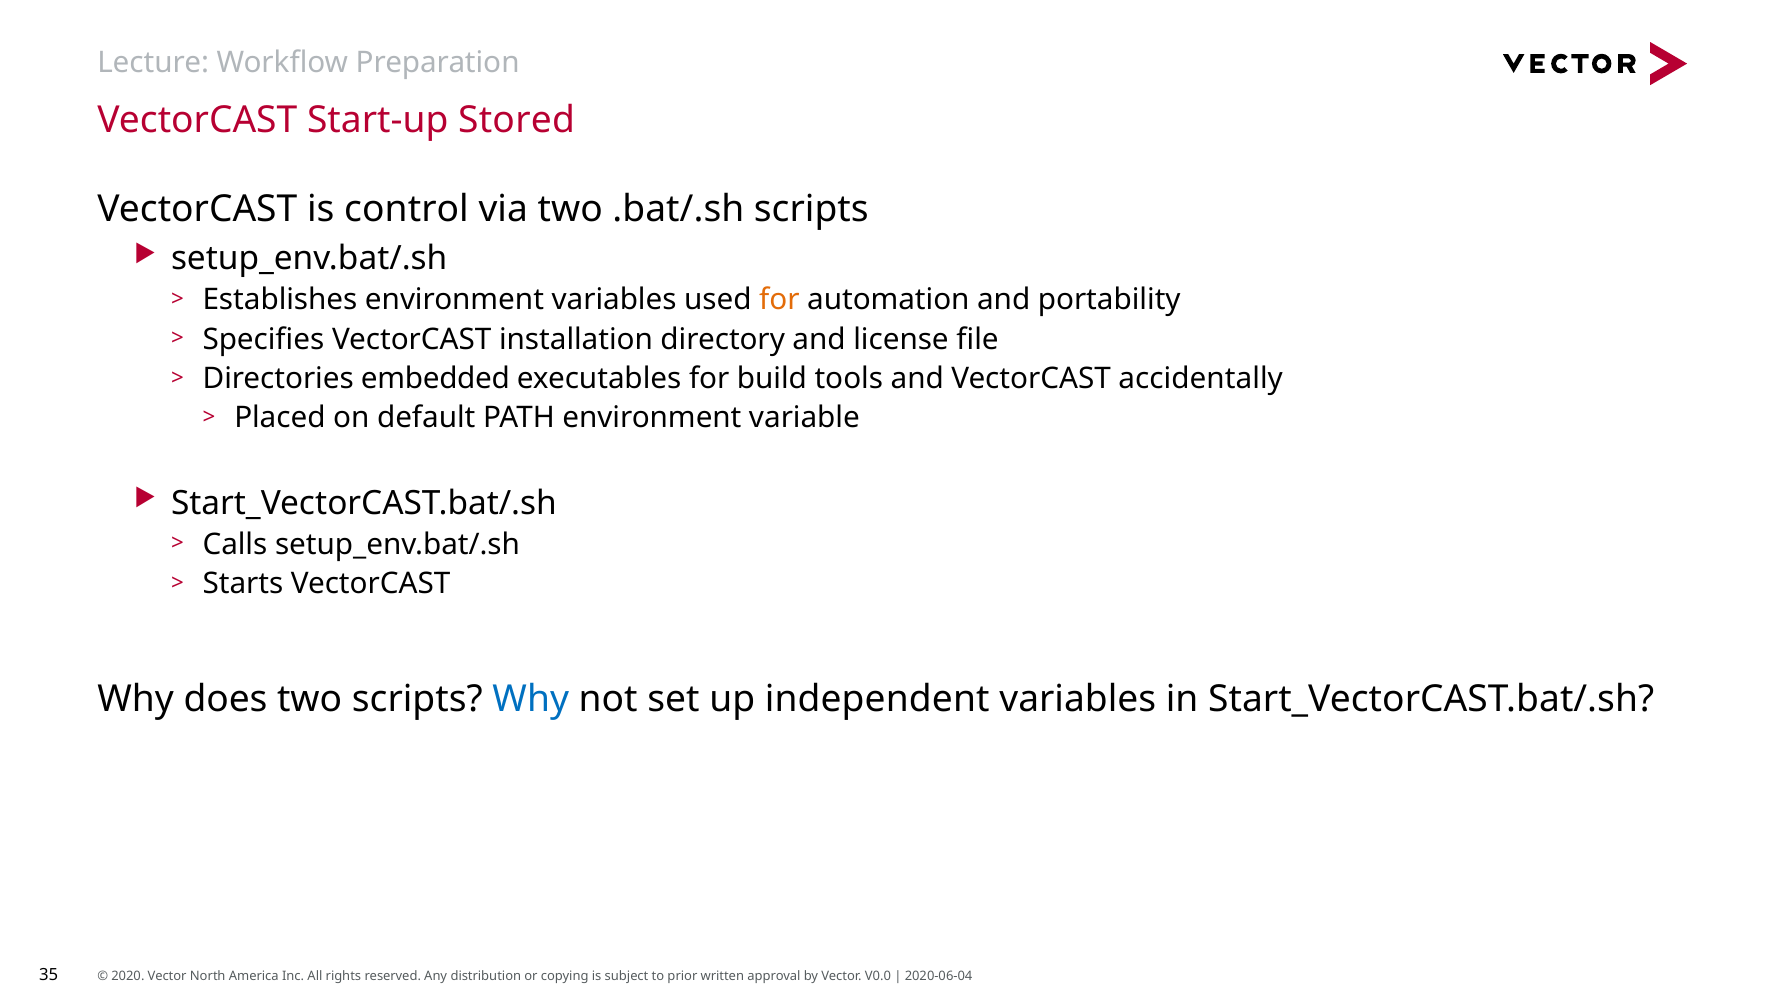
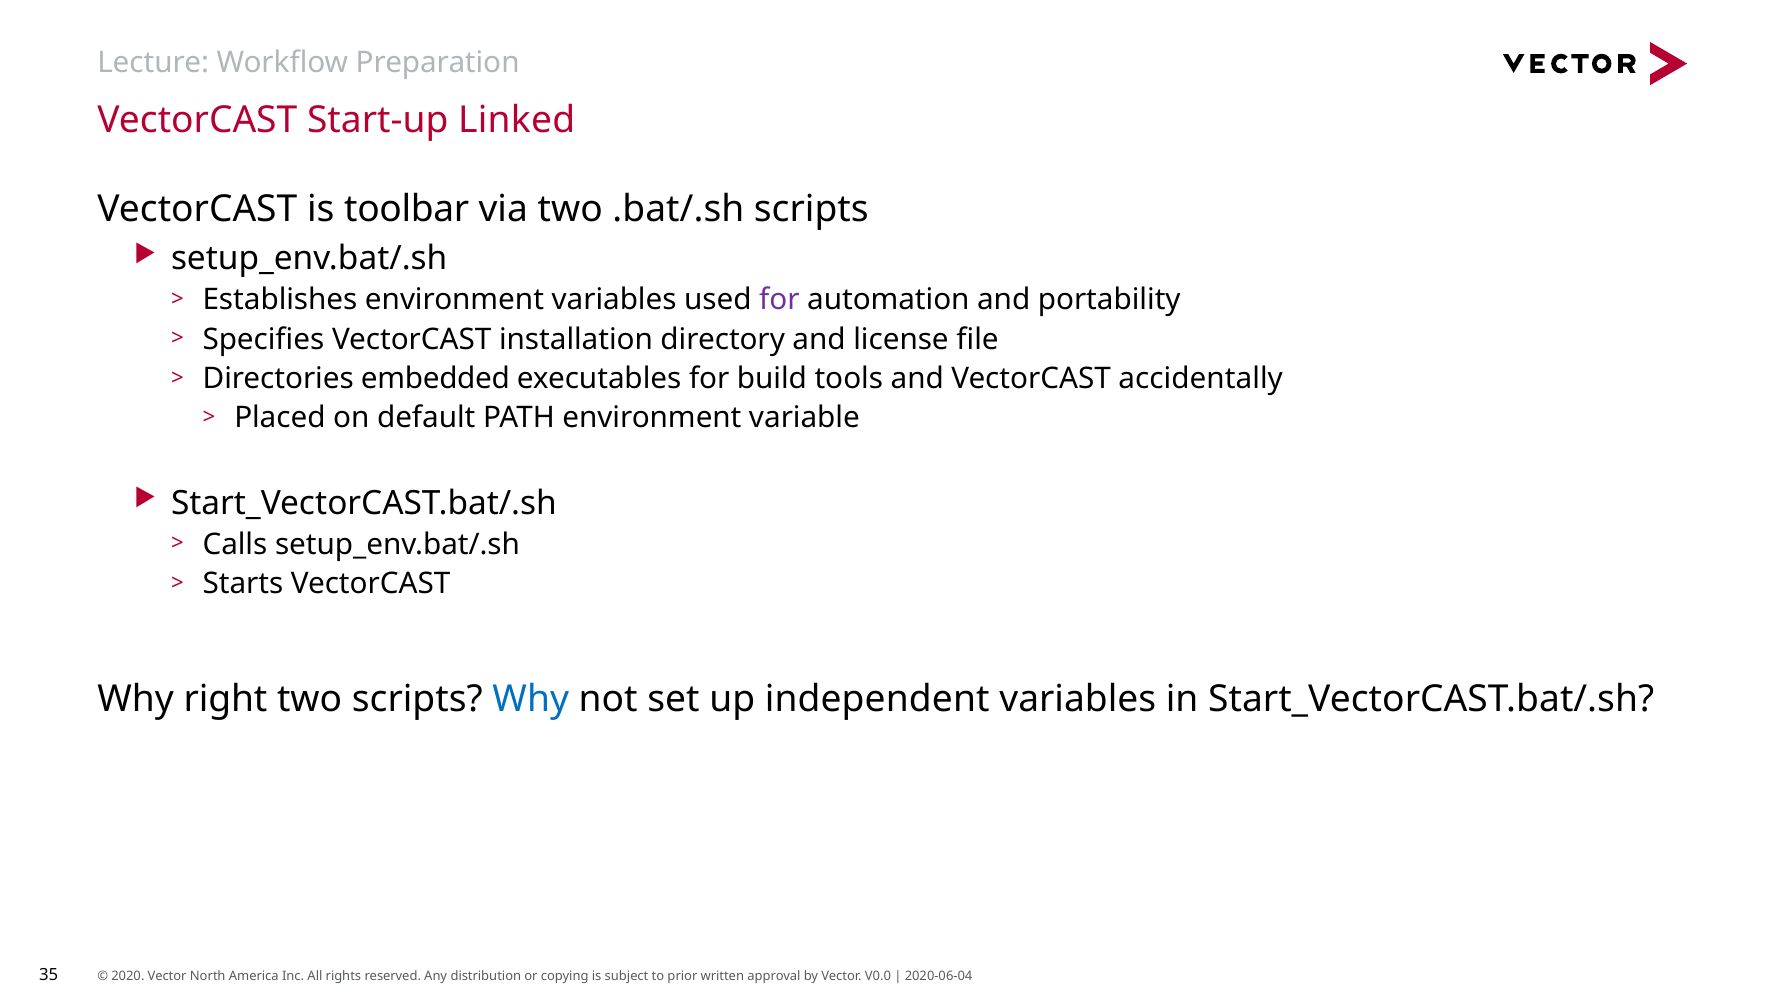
Stored: Stored -> Linked
control: control -> toolbar
for at (779, 300) colour: orange -> purple
does: does -> right
